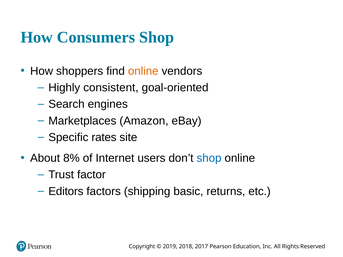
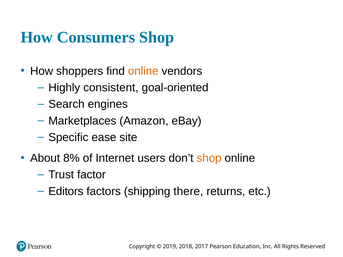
rates: rates -> ease
shop at (209, 158) colour: blue -> orange
basic: basic -> there
